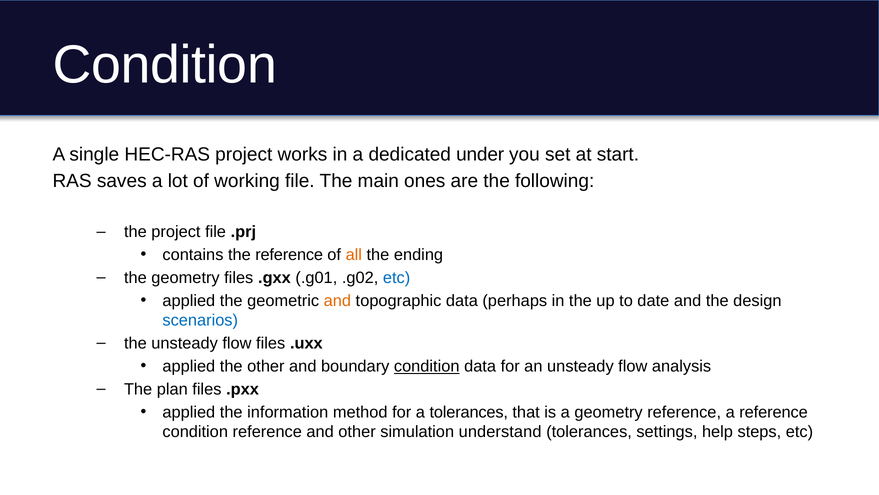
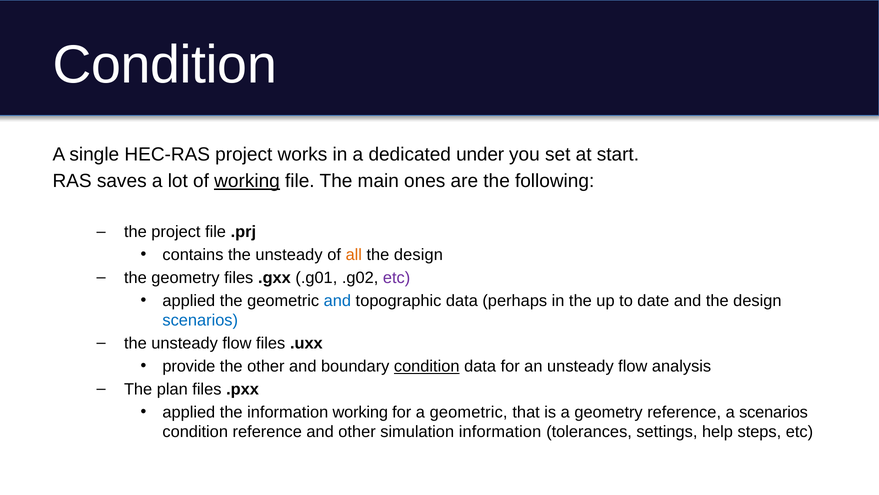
working at (247, 181) underline: none -> present
contains the reference: reference -> unsteady
ending at (419, 255): ending -> design
etc at (397, 278) colour: blue -> purple
and at (337, 300) colour: orange -> blue
applied at (189, 366): applied -> provide
information method: method -> working
a tolerances: tolerances -> geometric
a reference: reference -> scenarios
simulation understand: understand -> information
